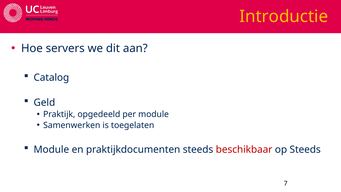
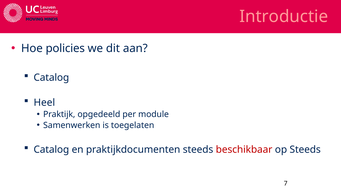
Introductie colour: yellow -> pink
servers: servers -> policies
Geld: Geld -> Heel
Module at (51, 149): Module -> Catalog
